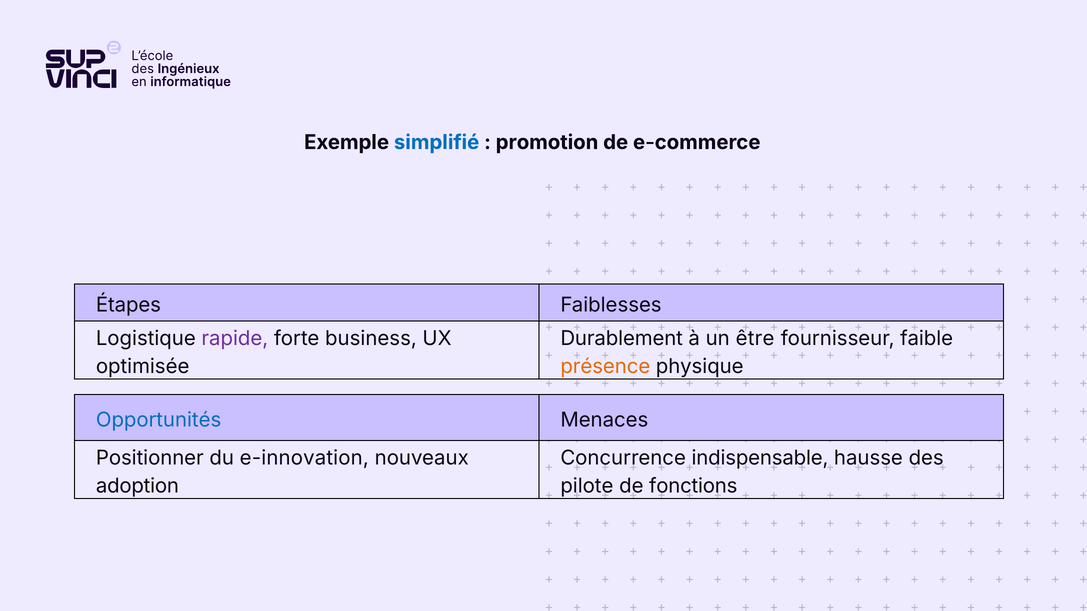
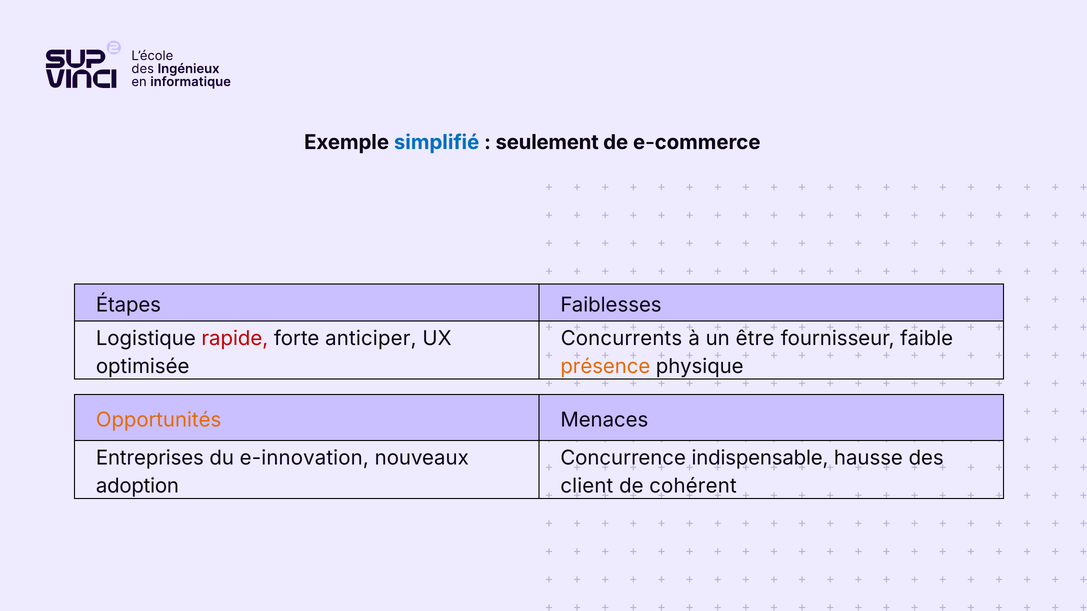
promotion: promotion -> seulement
rapide colour: purple -> red
business: business -> anticiper
Durablement: Durablement -> Concurrents
Opportunités colour: blue -> orange
Positionner: Positionner -> Entreprises
pilote: pilote -> client
fonctions: fonctions -> cohérent
